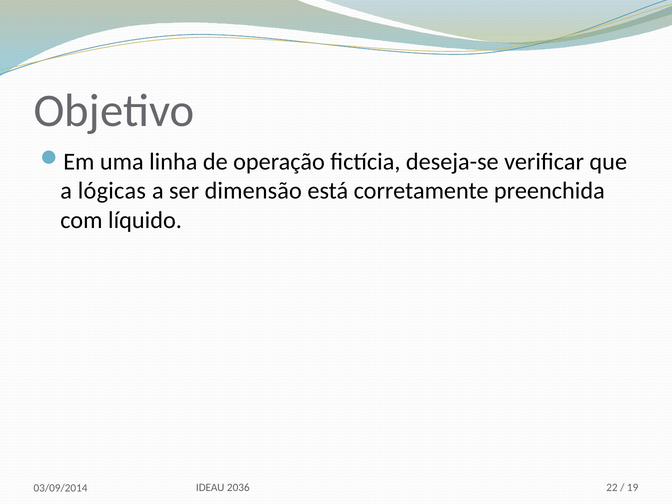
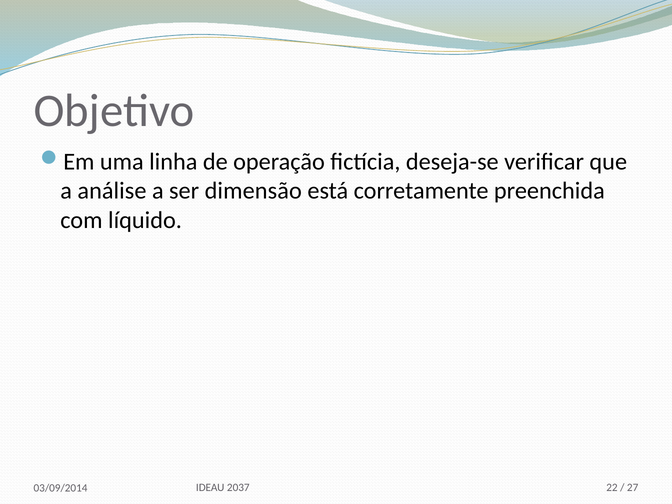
lógicas: lógicas -> análise
2036: 2036 -> 2037
19: 19 -> 27
